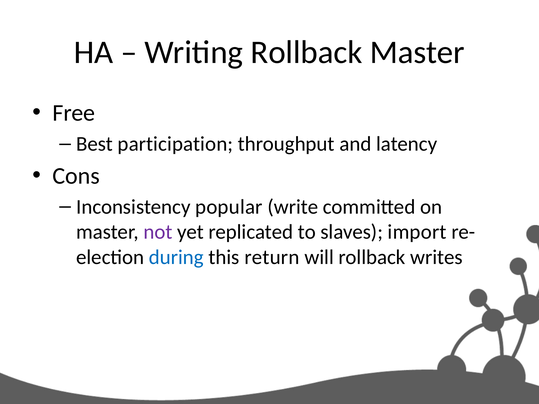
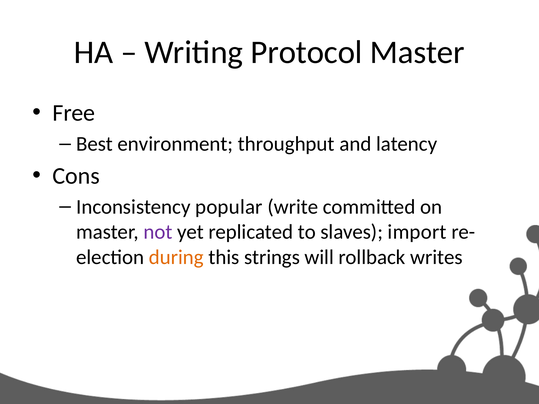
Writing Rollback: Rollback -> Protocol
participation: participation -> environment
during colour: blue -> orange
return: return -> strings
